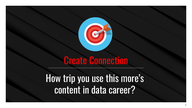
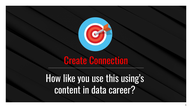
trip: trip -> like
more’s: more’s -> using’s
